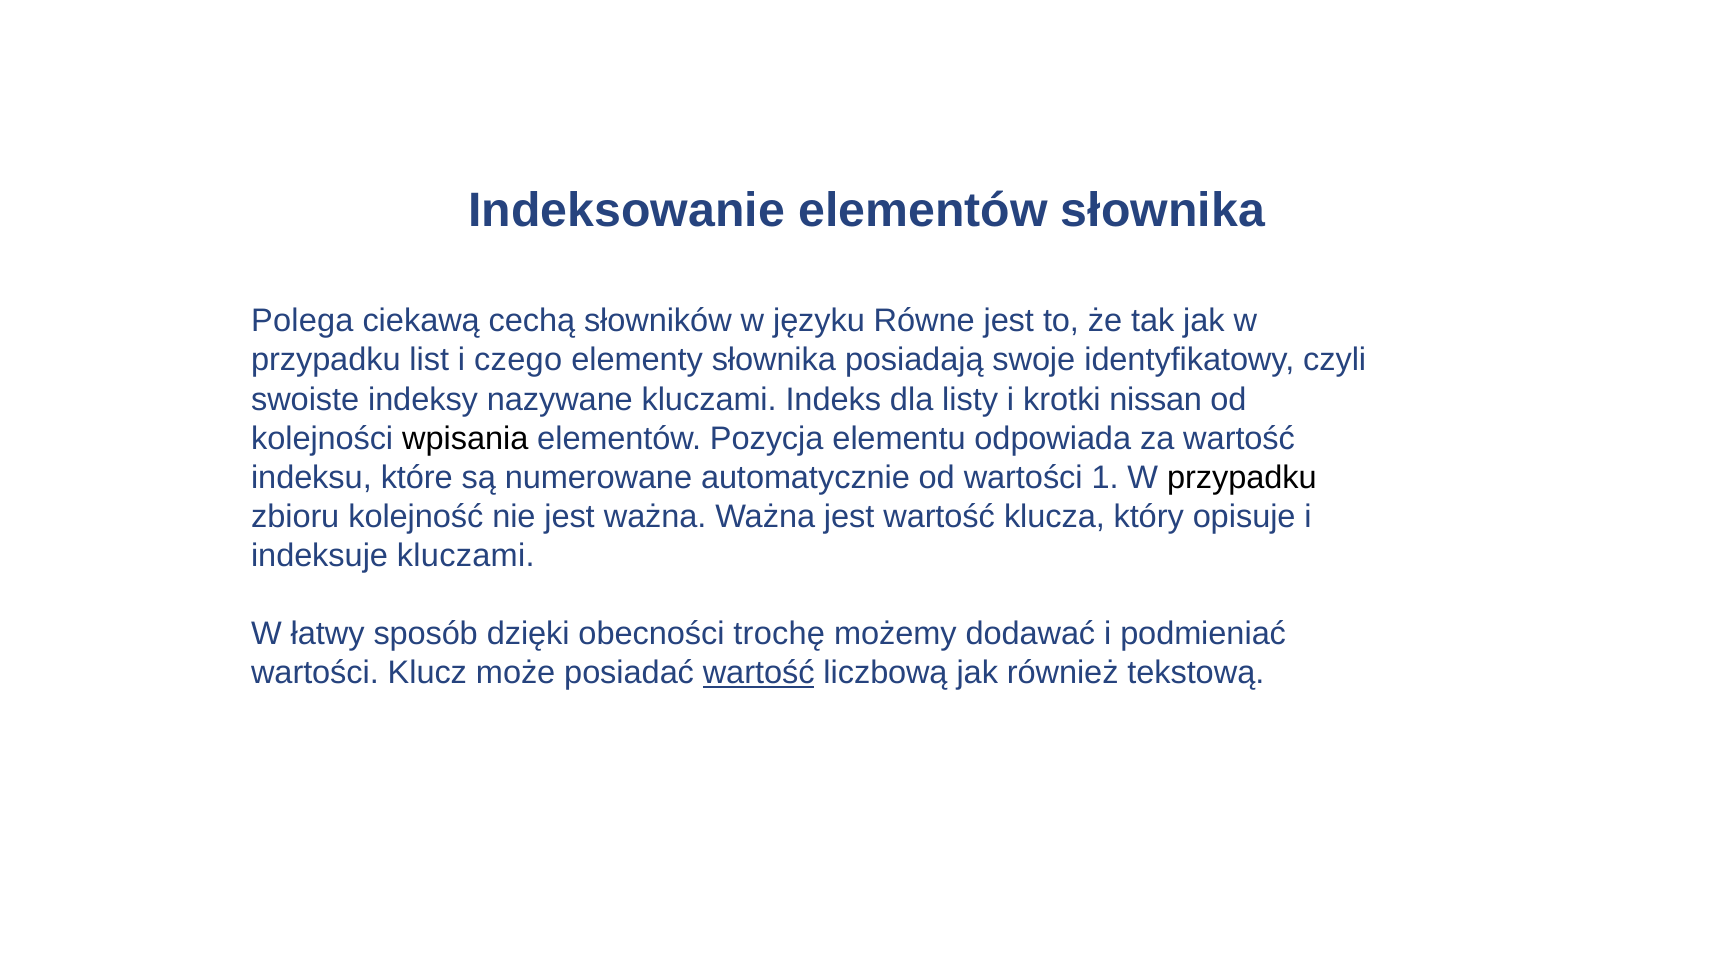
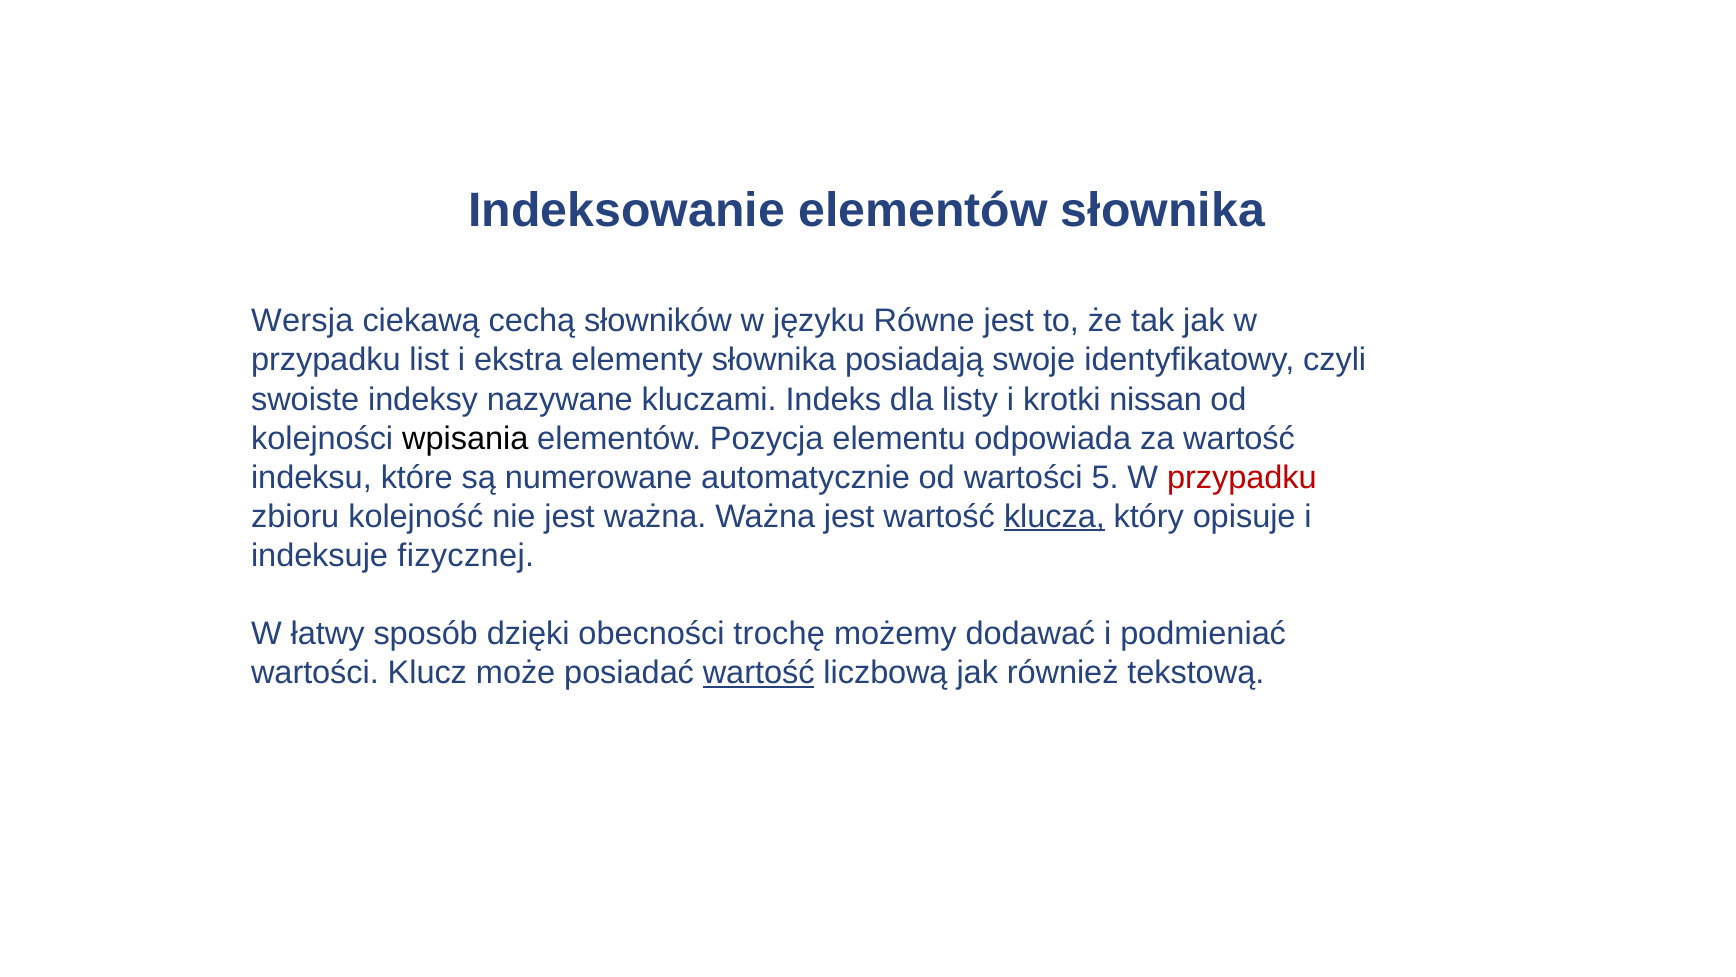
Polega: Polega -> Wersja
czego: czego -> ekstra
1: 1 -> 5
przypadku at (1242, 477) colour: black -> red
klucza underline: none -> present
indeksuje kluczami: kluczami -> fizycznej
